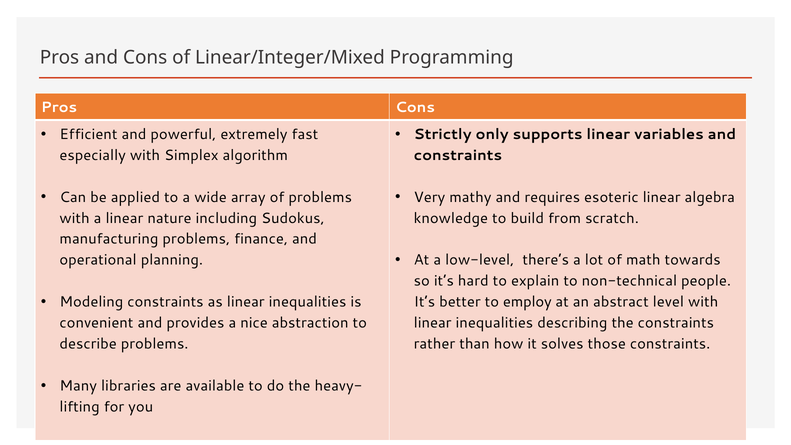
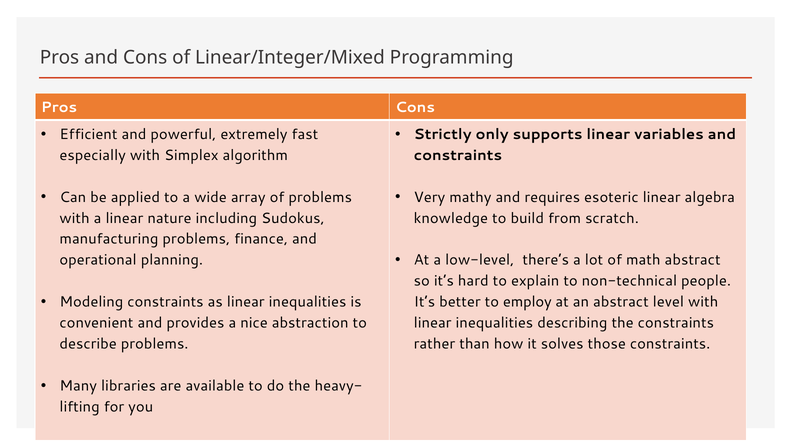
math towards: towards -> abstract
